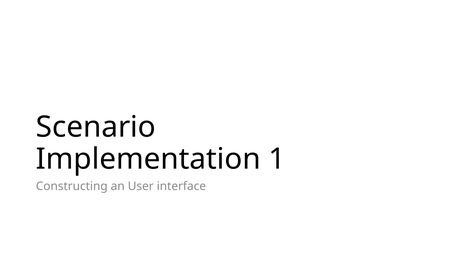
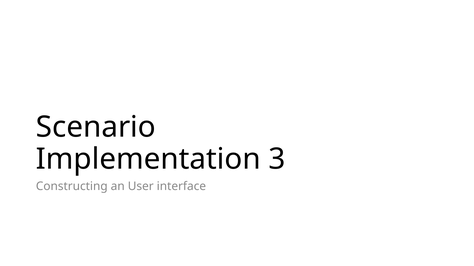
1: 1 -> 3
